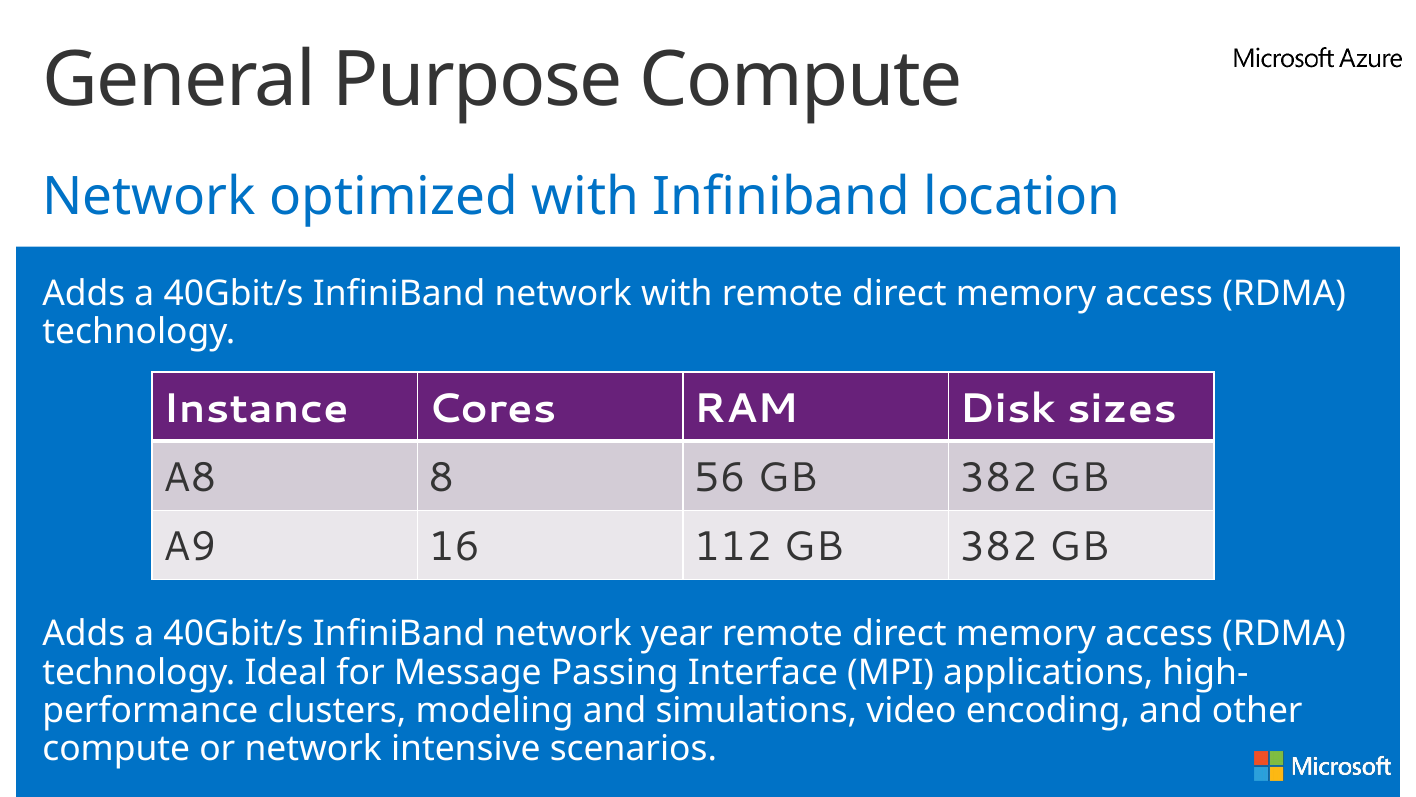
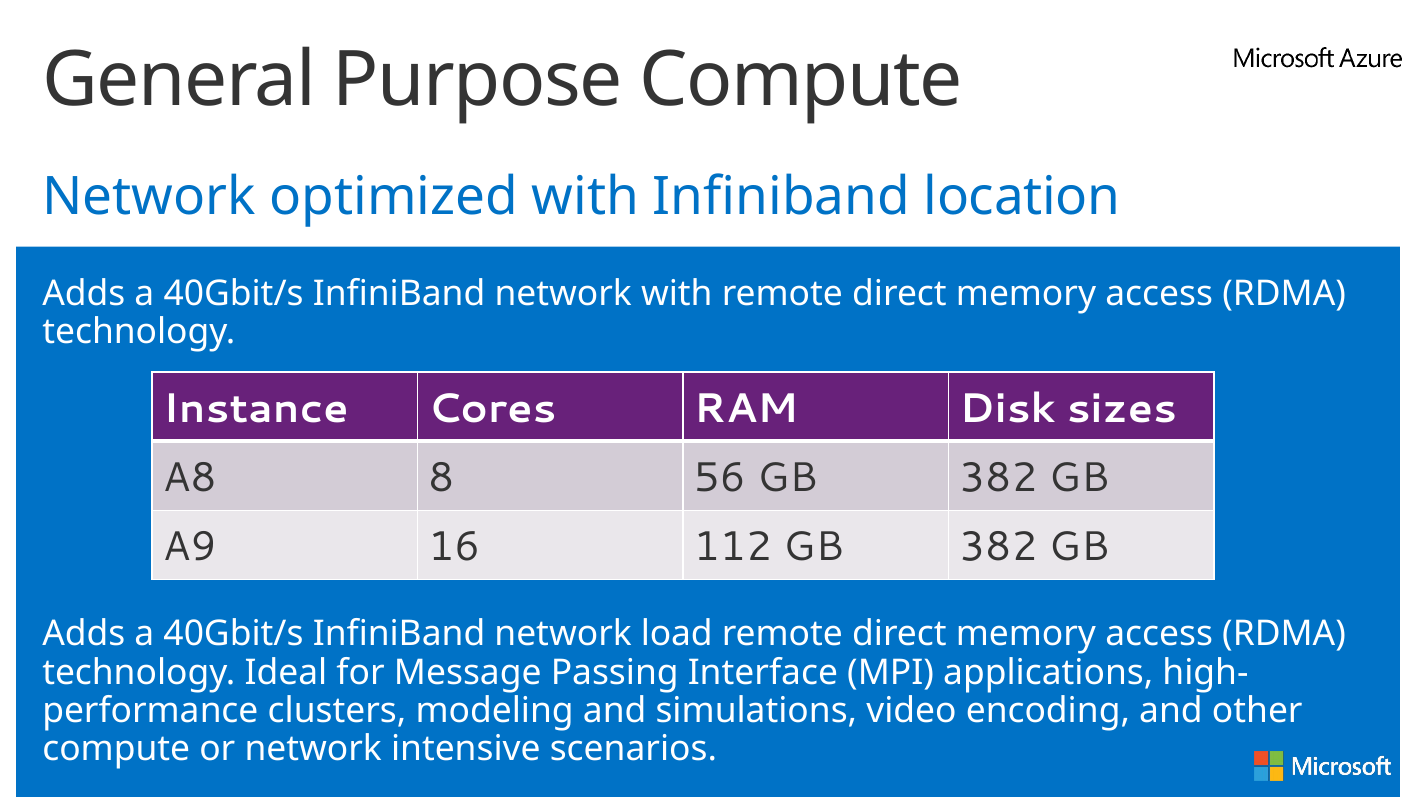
year: year -> load
